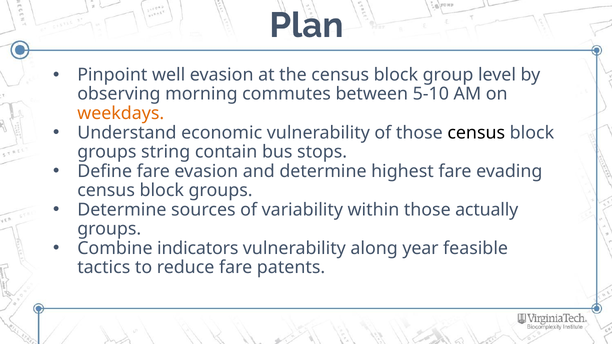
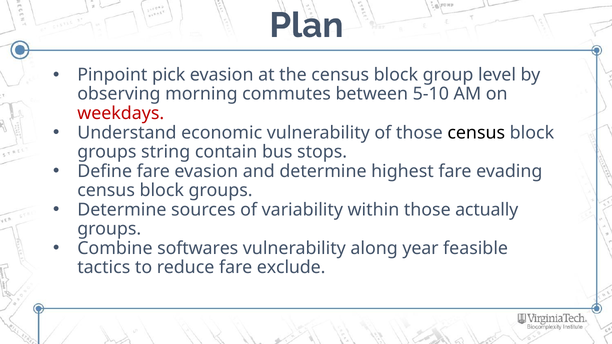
well: well -> pick
weekdays colour: orange -> red
indicators: indicators -> softwares
patents: patents -> exclude
